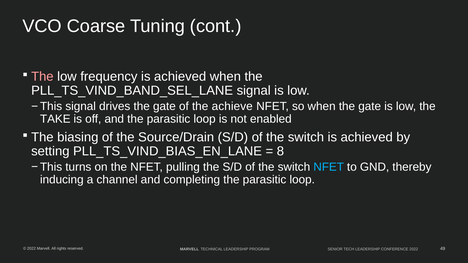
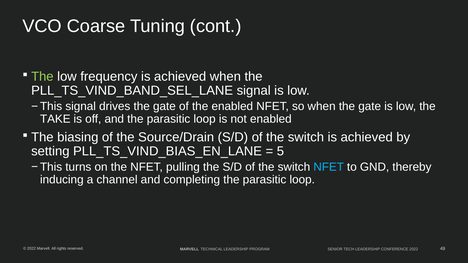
The at (42, 77) colour: pink -> light green
the achieve: achieve -> enabled
8: 8 -> 5
